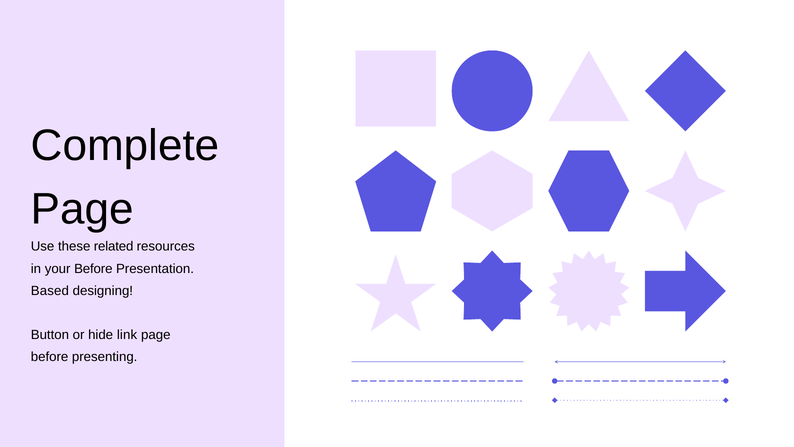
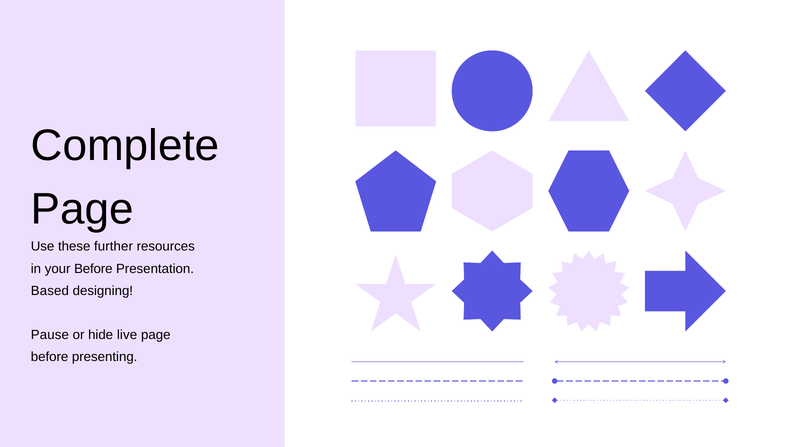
related: related -> further
Button: Button -> Pause
link: link -> live
